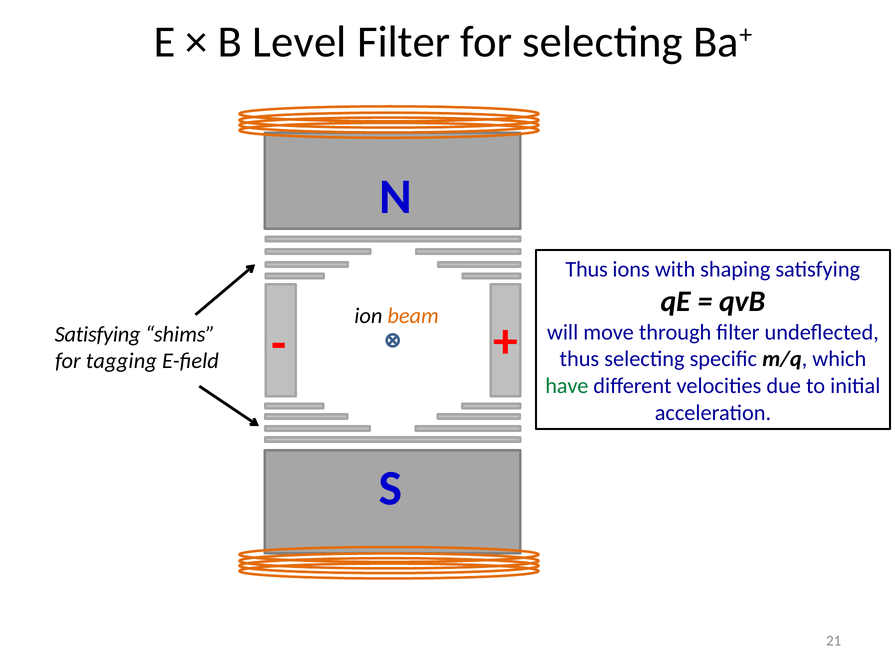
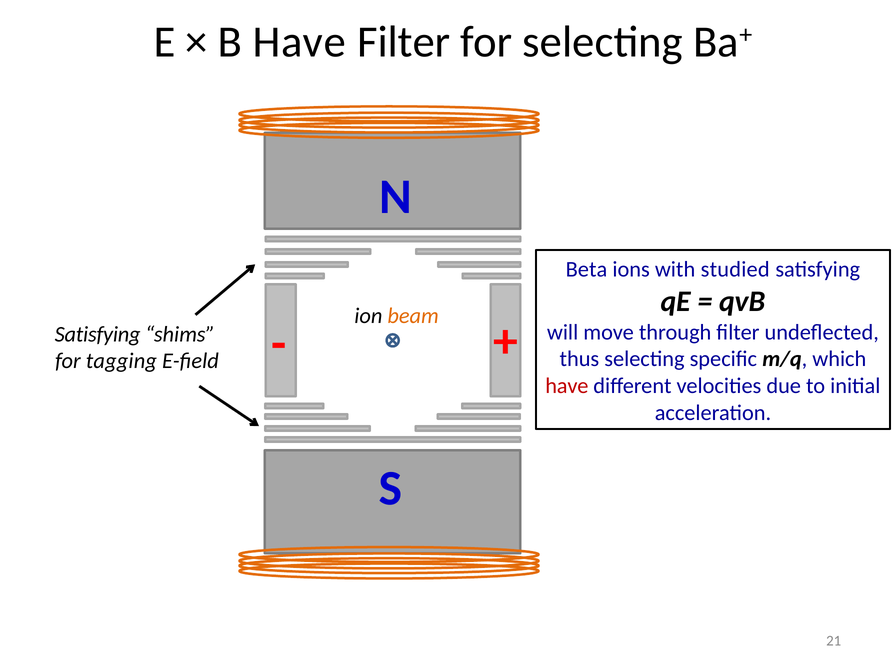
B Level: Level -> Have
Thus at (587, 270): Thus -> Beta
shaping: shaping -> studied
have at (567, 386) colour: green -> red
